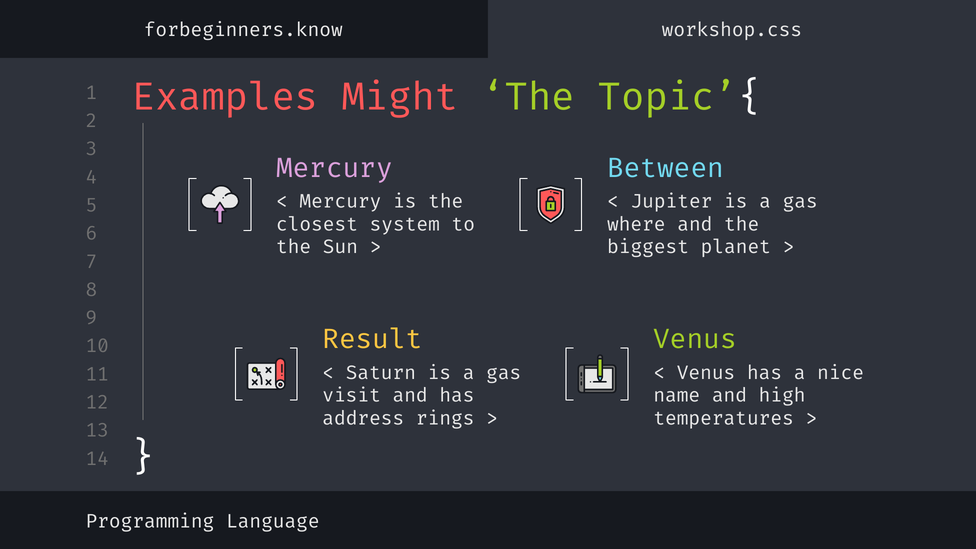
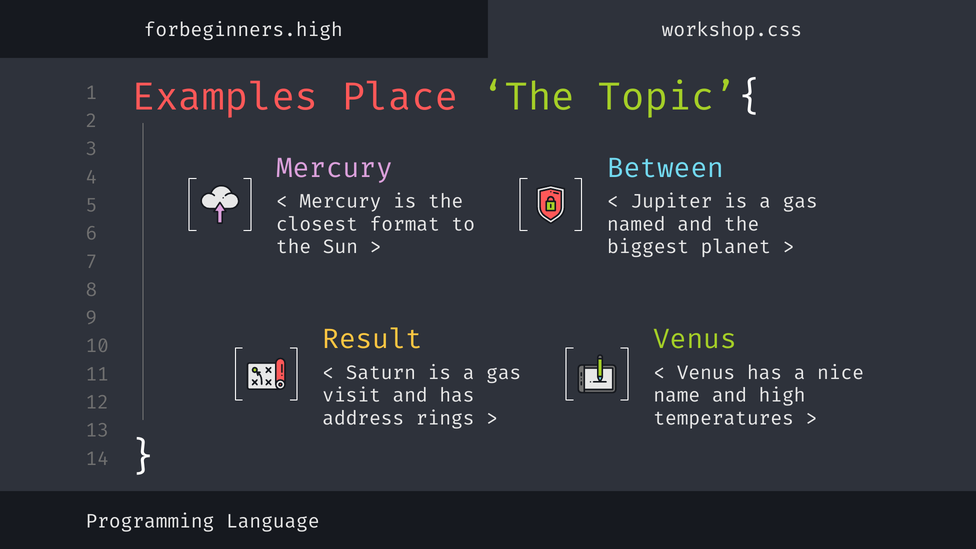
forbeginners.know: forbeginners.know -> forbeginners.high
Might: Might -> Place
system: system -> format
where: where -> named
